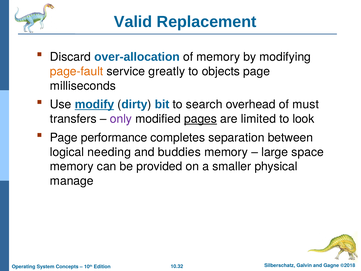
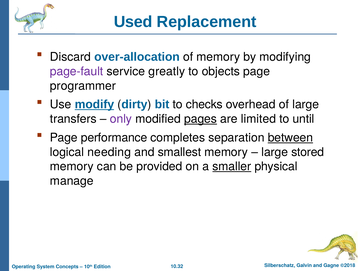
Valid: Valid -> Used
page-fault colour: orange -> purple
milliseconds: milliseconds -> programmer
search: search -> checks
of must: must -> large
look: look -> until
between underline: none -> present
buddies: buddies -> smallest
space: space -> stored
smaller underline: none -> present
